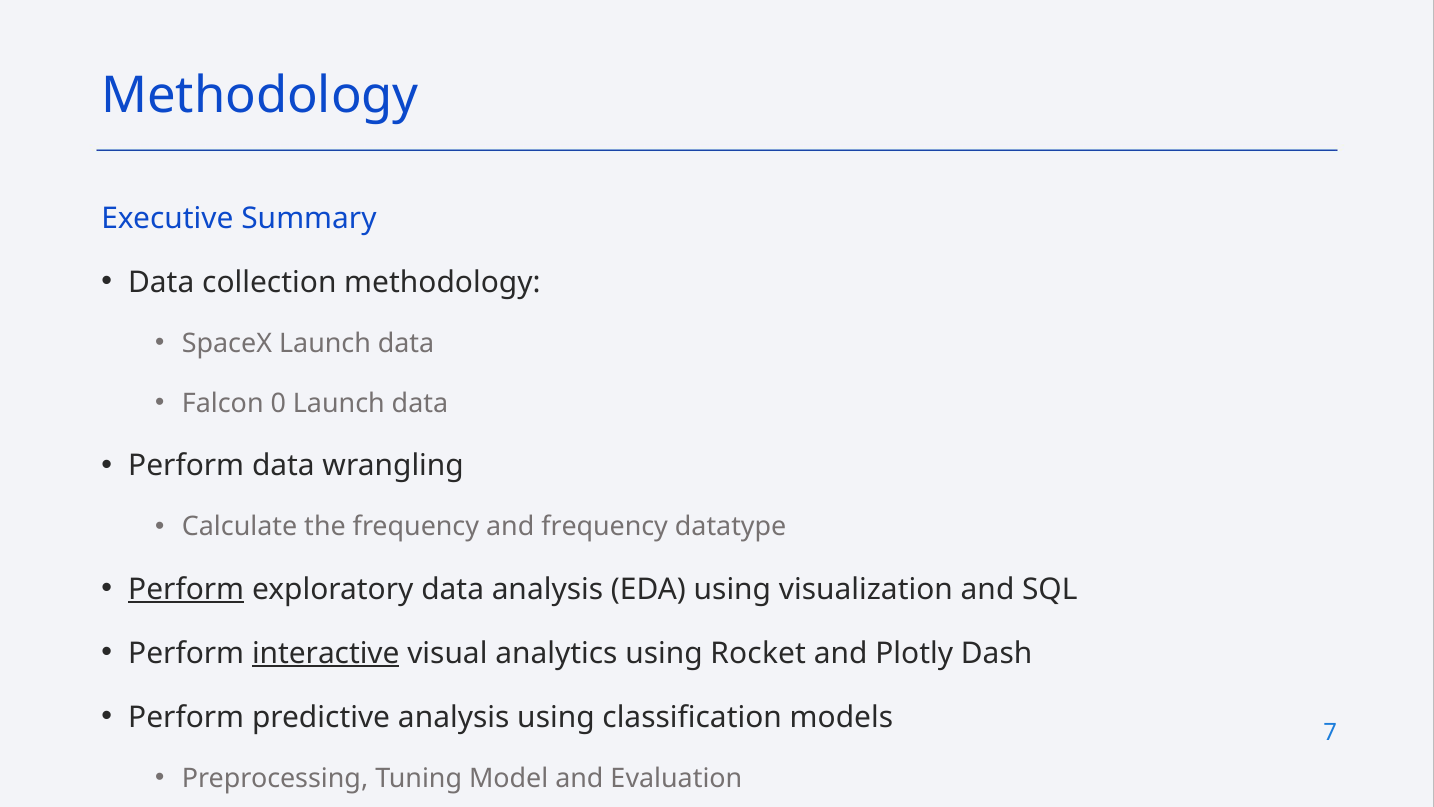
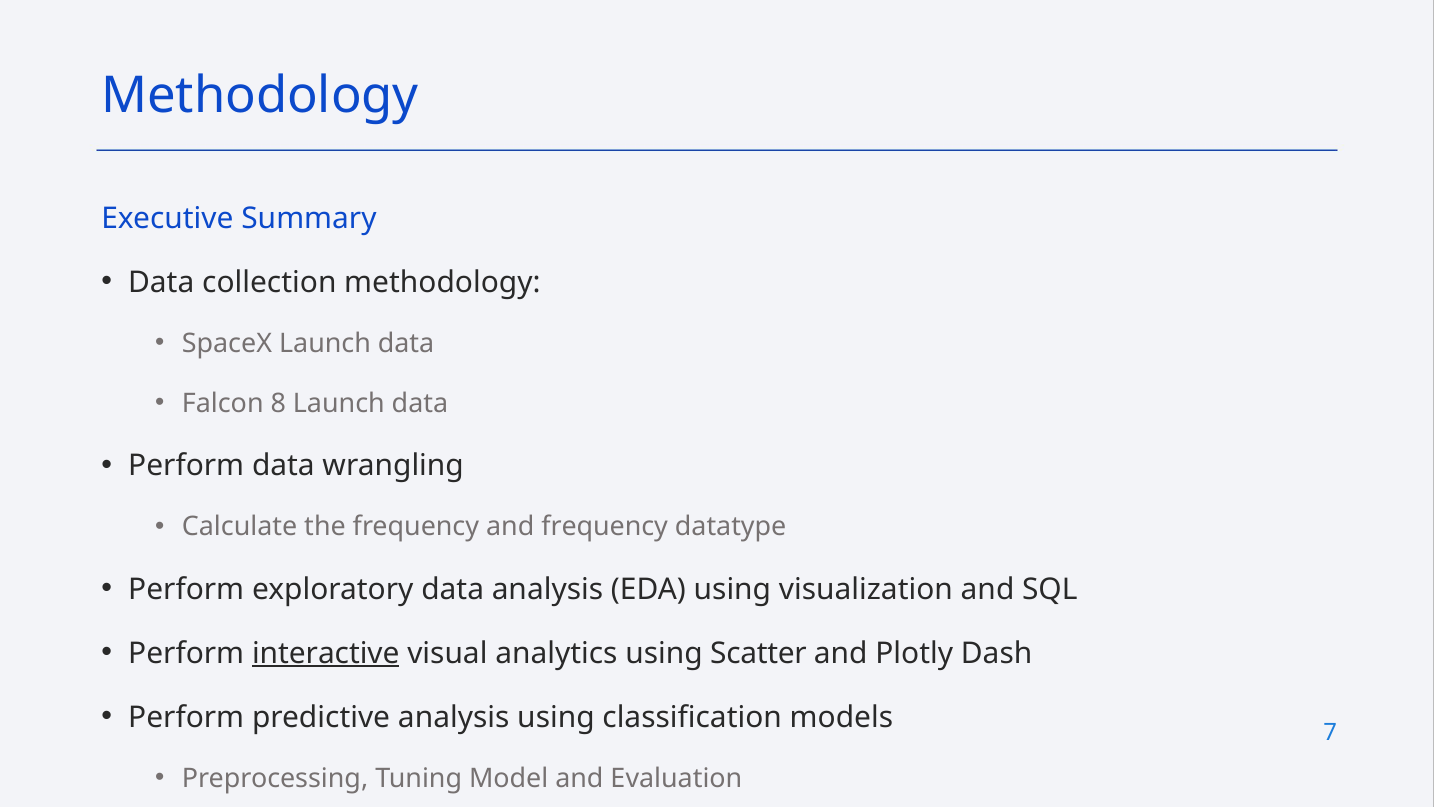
0: 0 -> 8
Perform at (186, 589) underline: present -> none
Rocket: Rocket -> Scatter
